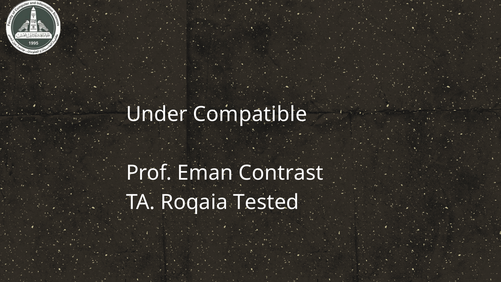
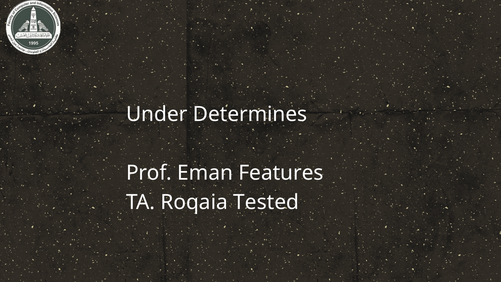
Compatible: Compatible -> Determines
Contrast: Contrast -> Features
